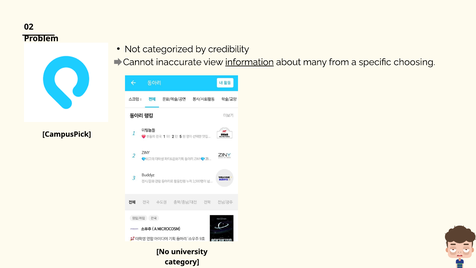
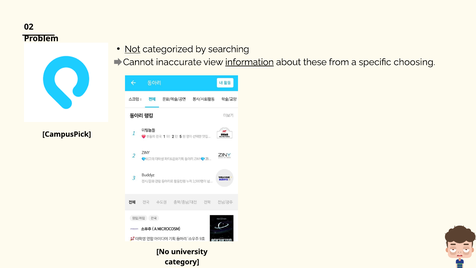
Not underline: none -> present
credibility: credibility -> searching
many: many -> these
